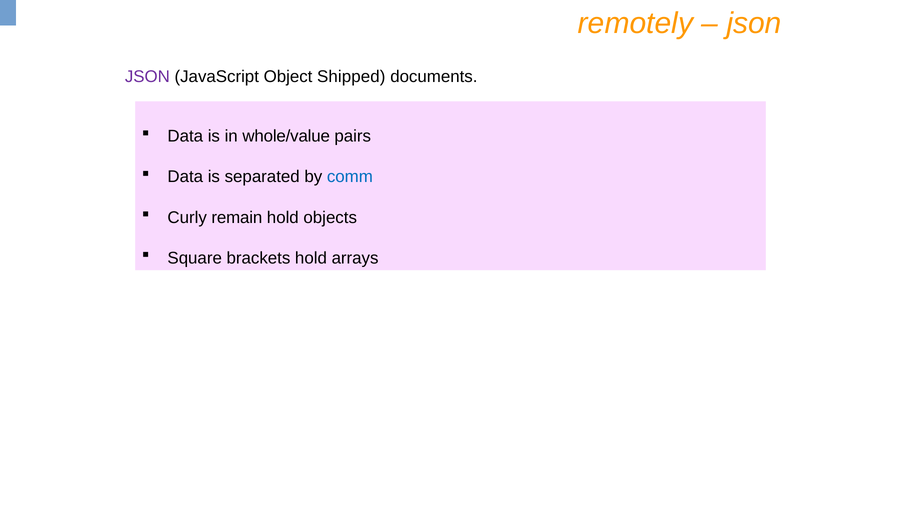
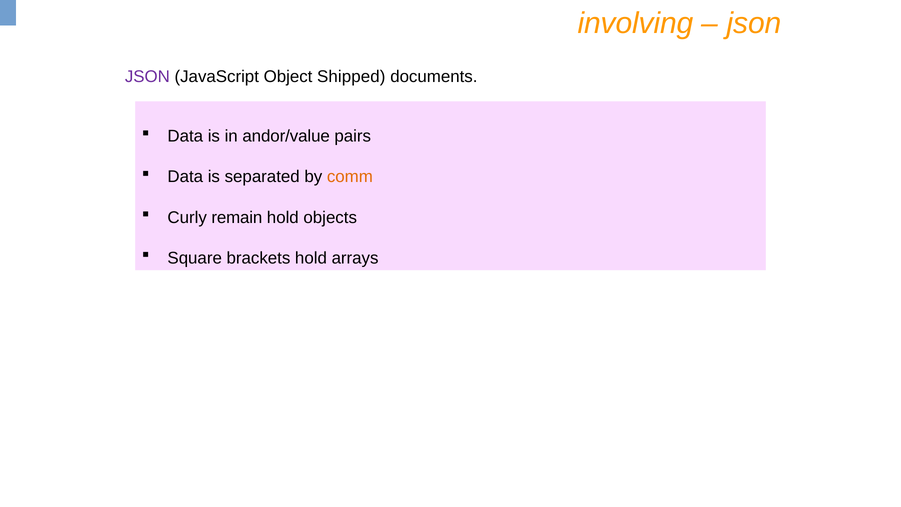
remotely: remotely -> involving
whole/value: whole/value -> andor/value
comm colour: blue -> orange
